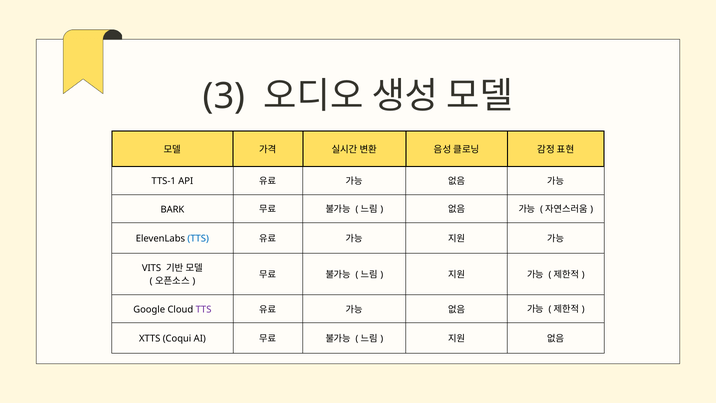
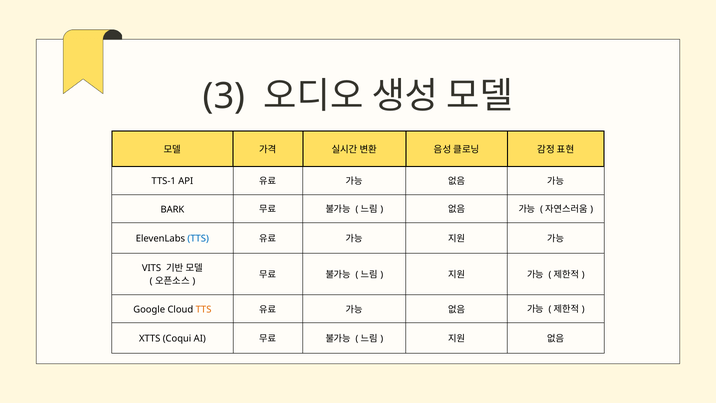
TTS at (204, 309) colour: purple -> orange
